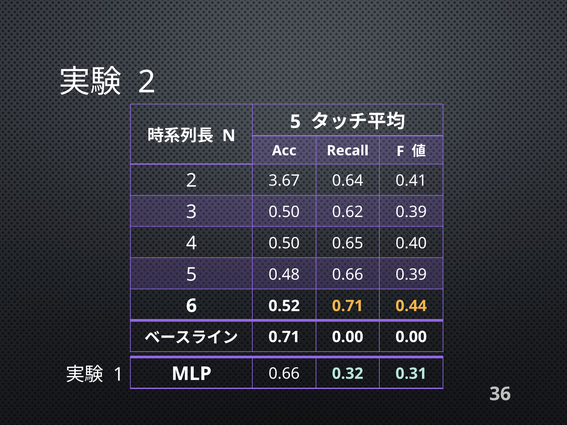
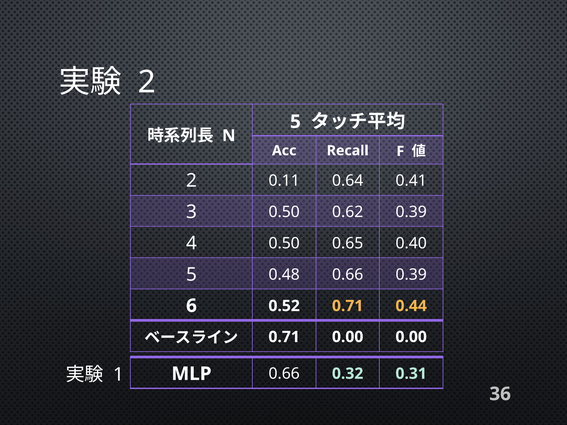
3.67: 3.67 -> 0.11
